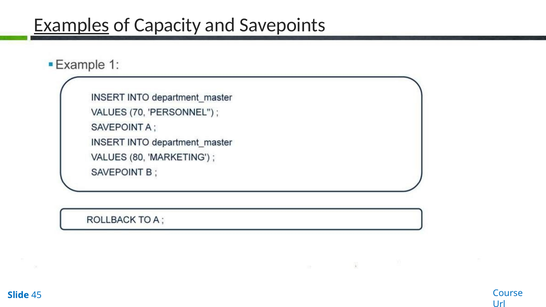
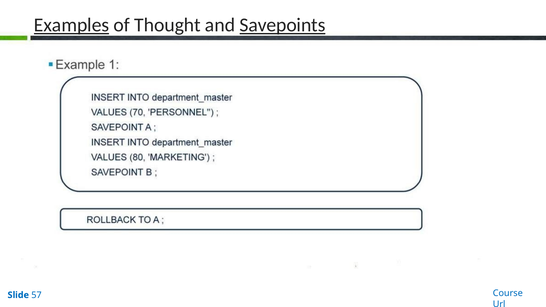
Capacity: Capacity -> Thought
Savepoints underline: none -> present
45: 45 -> 57
